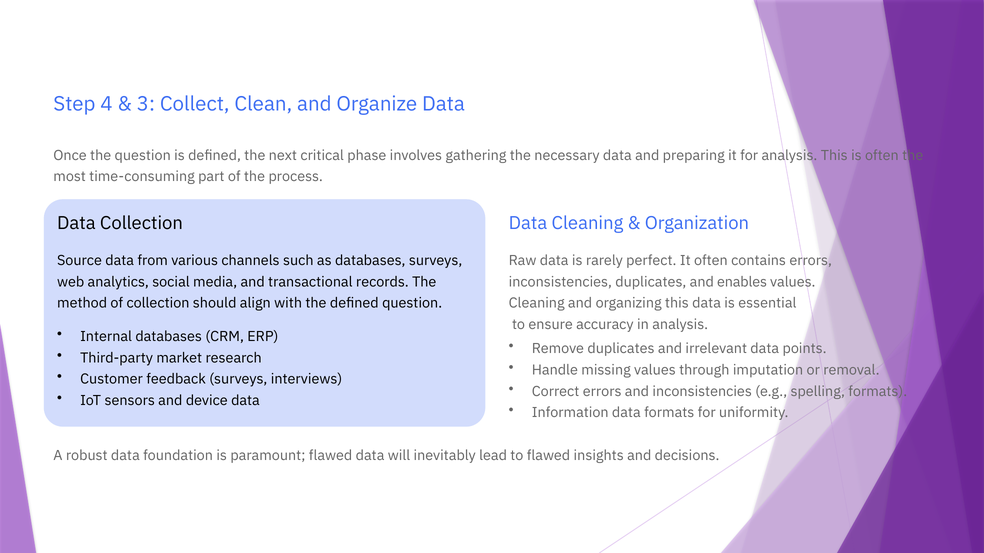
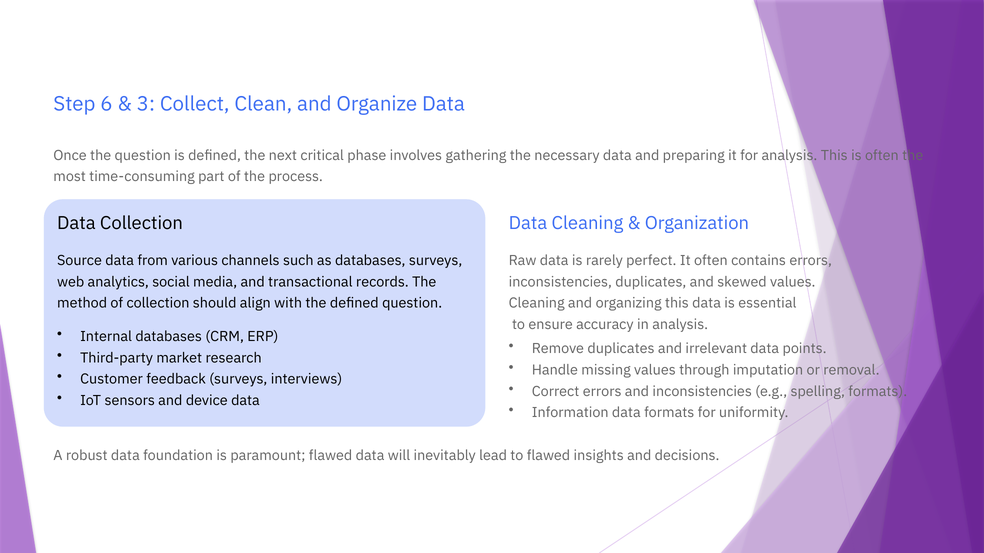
4: 4 -> 6
enables: enables -> skewed
